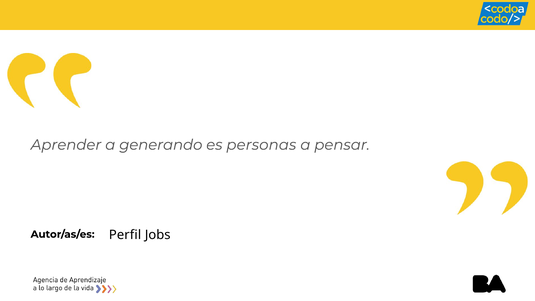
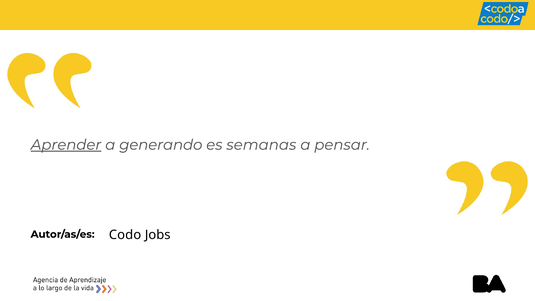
Aprender underline: none -> present
personas: personas -> semanas
Perfil: Perfil -> Codo
